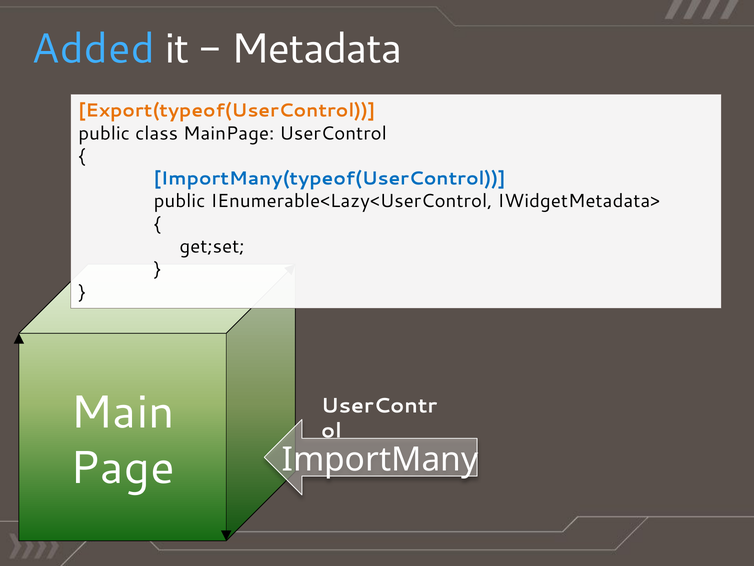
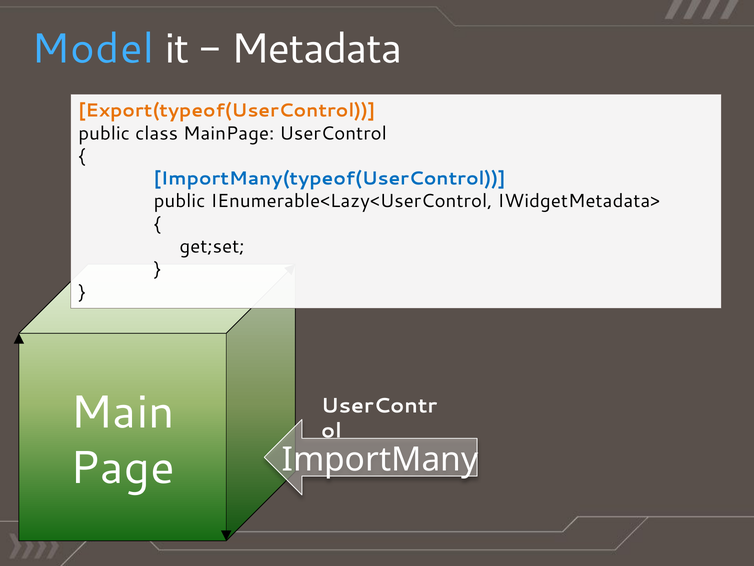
Added: Added -> Model
